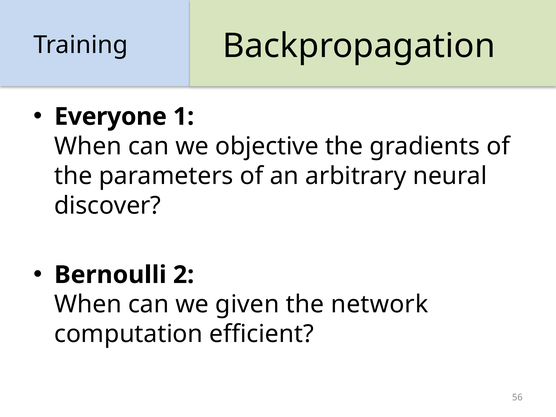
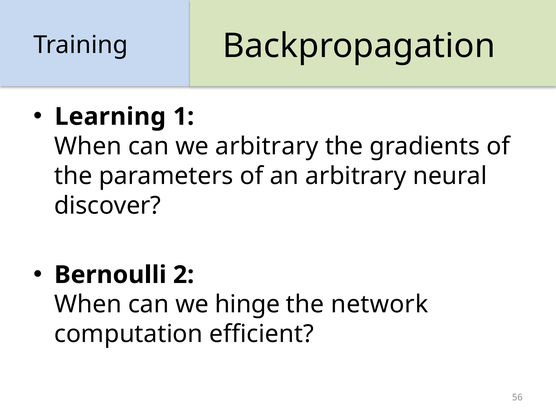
Everyone: Everyone -> Learning
we objective: objective -> arbitrary
given: given -> hinge
